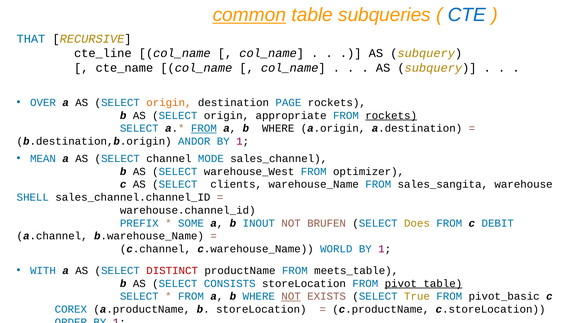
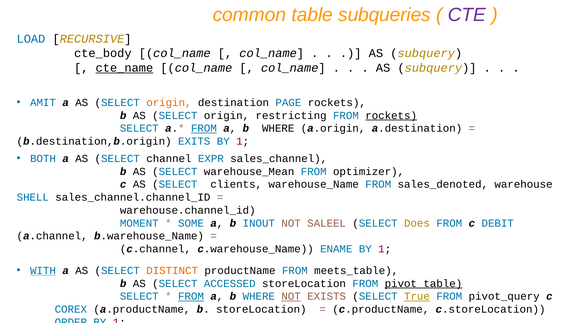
common underline: present -> none
CTE colour: blue -> purple
THAT: THAT -> LOAD
cte_line: cte_line -> cte_body
cte_name underline: none -> present
OVER: OVER -> AMIT
appropriate: appropriate -> restricting
ANDOR: ANDOR -> EXITS
MEAN: MEAN -> BOTH
MODE: MODE -> EXPR
warehouse_West: warehouse_West -> warehouse_Mean
sales_sangita: sales_sangita -> sales_denoted
PREFIX: PREFIX -> MOMENT
BRUFEN: BRUFEN -> SALEEL
WORLD: WORLD -> ENAME
WITH underline: none -> present
DISTINCT colour: red -> orange
CONSISTS: CONSISTS -> ACCESSED
FROM at (191, 296) underline: none -> present
True underline: none -> present
pivot_basic: pivot_basic -> pivot_query
